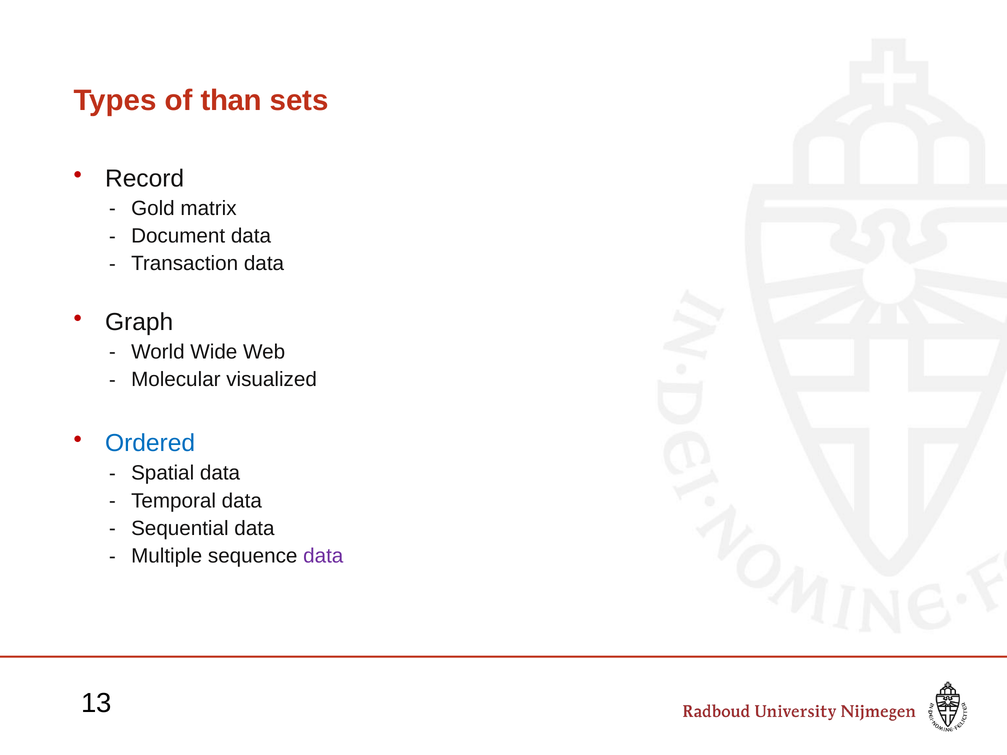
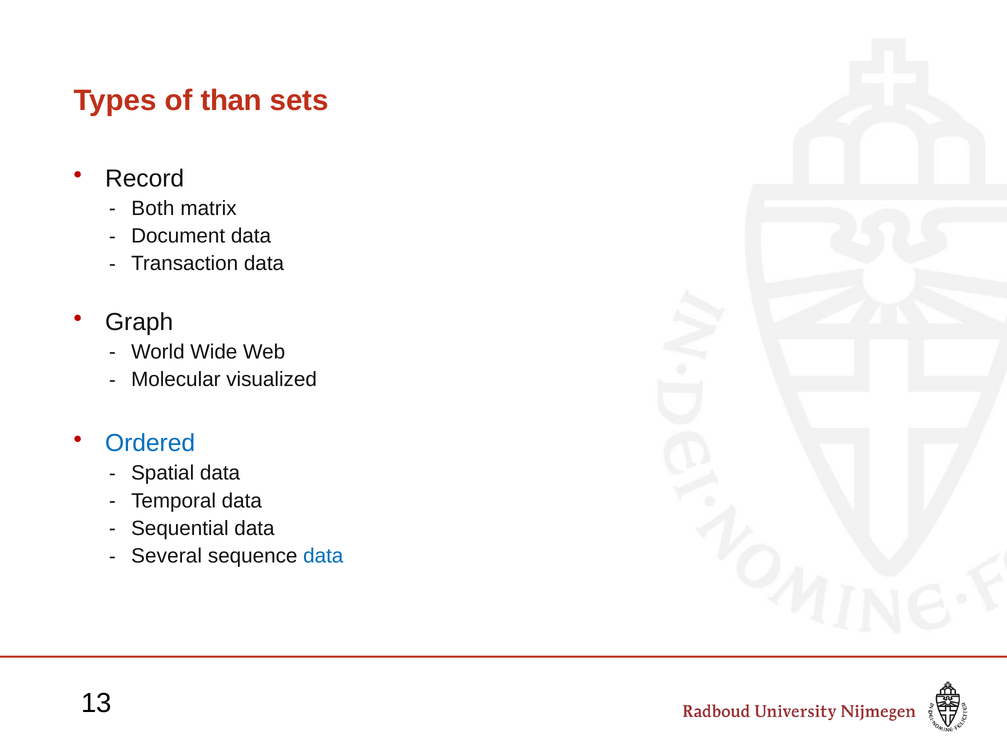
Gold: Gold -> Both
Multiple: Multiple -> Several
data at (323, 556) colour: purple -> blue
